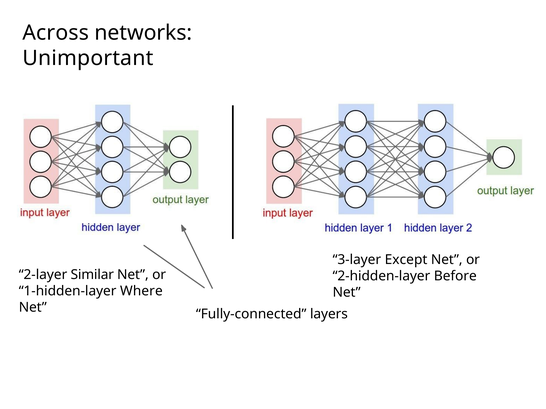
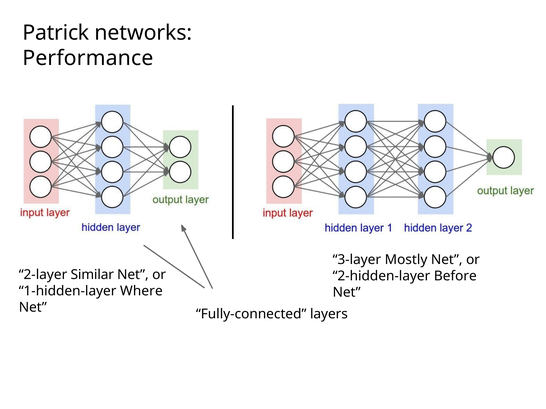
Across: Across -> Patrick
Unimportant: Unimportant -> Performance
Except: Except -> Mostly
